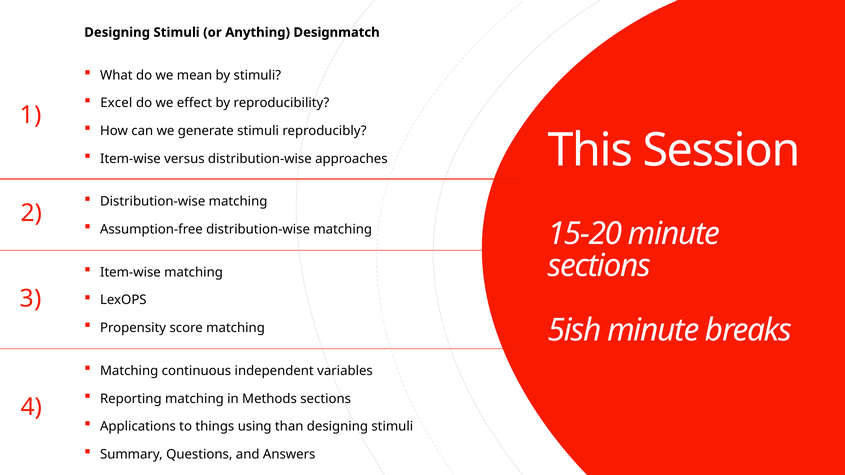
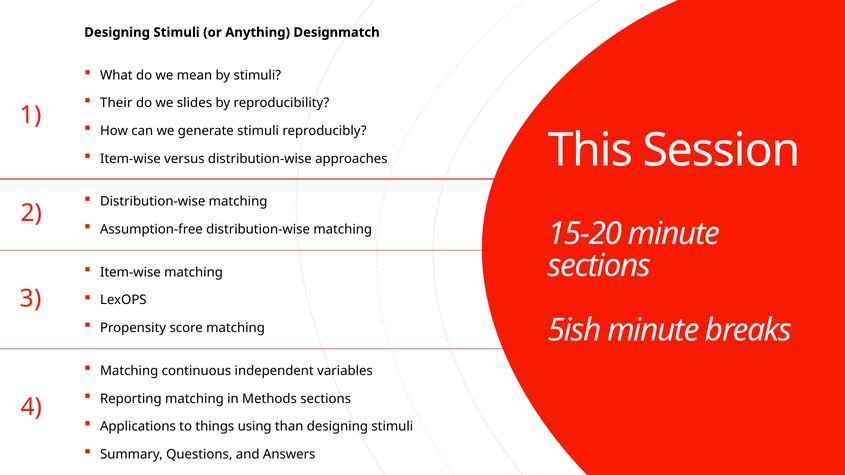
Excel: Excel -> Their
effect: effect -> slides
